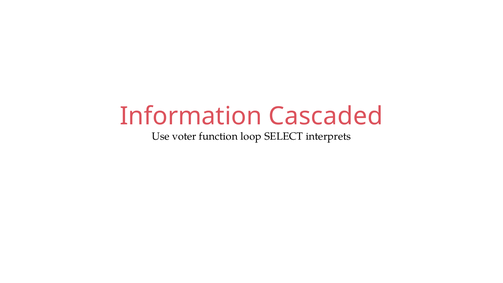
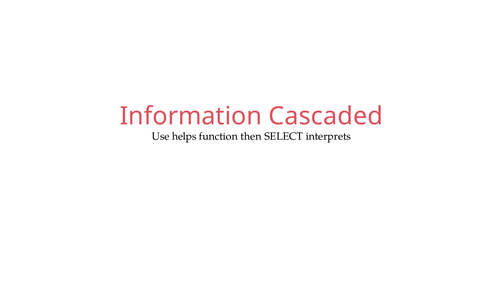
voter: voter -> helps
loop: loop -> then
